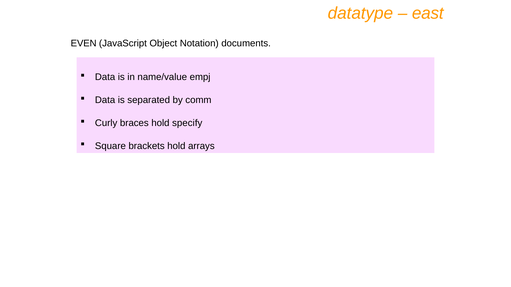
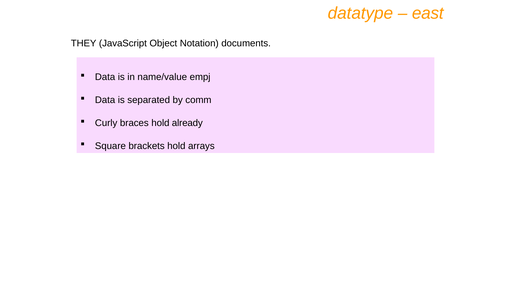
EVEN: EVEN -> THEY
specify: specify -> already
